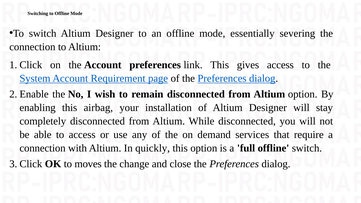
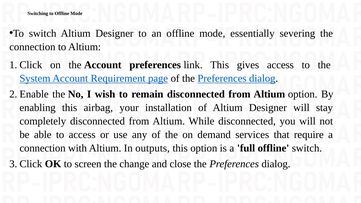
quickly: quickly -> outputs
moves: moves -> screen
